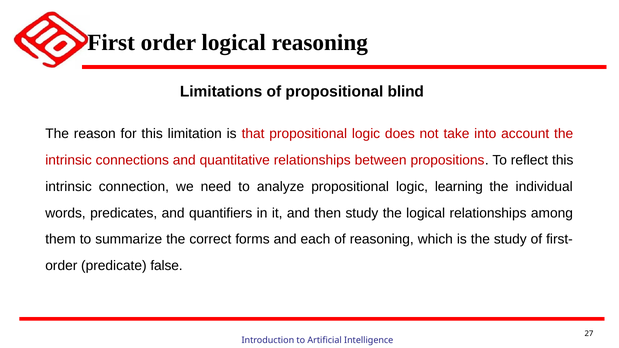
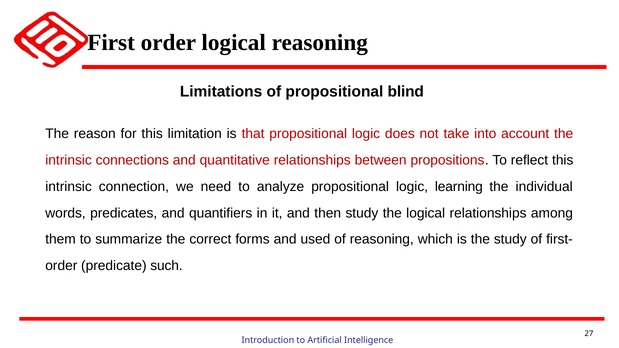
each: each -> used
false: false -> such
